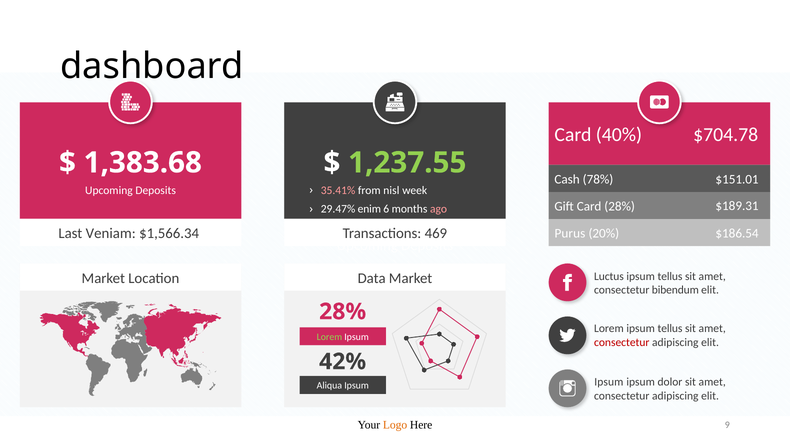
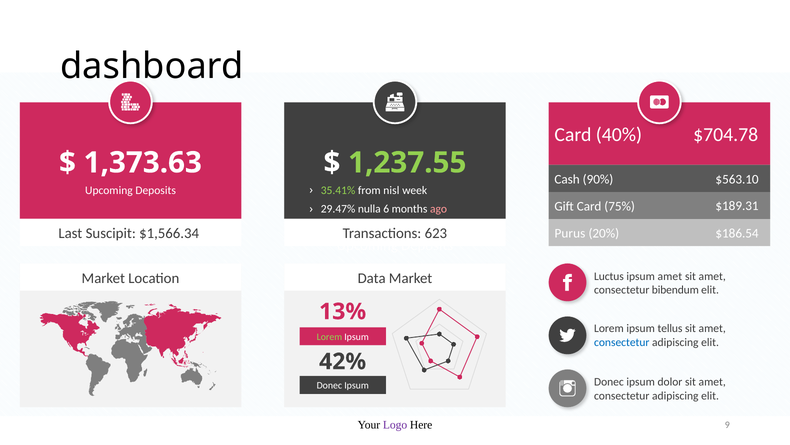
1,383.68: 1,383.68 -> 1,373.63
78%: 78% -> 90%
$151.01: $151.01 -> $563.10
35.41% colour: pink -> light green
Card 28%: 28% -> 75%
enim: enim -> nulla
Veniam: Veniam -> Suscipit
469: 469 -> 623
tellus at (670, 276): tellus -> amet
28% at (343, 311): 28% -> 13%
consectetur at (622, 342) colour: red -> blue
Ipsum at (609, 382): Ipsum -> Donec
Aliqua at (329, 385): Aliqua -> Donec
Logo colour: orange -> purple
